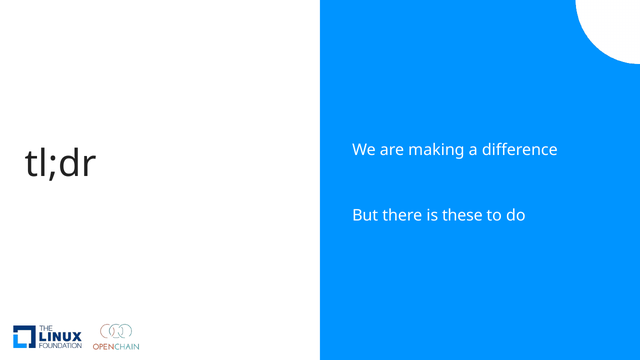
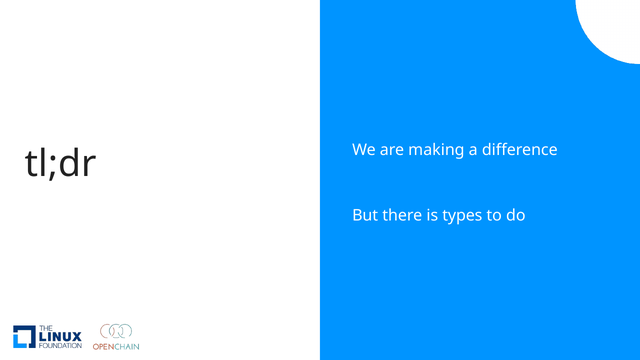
these: these -> types
